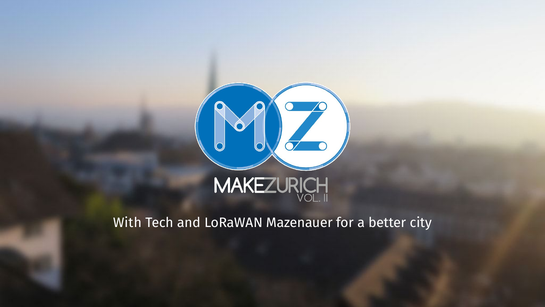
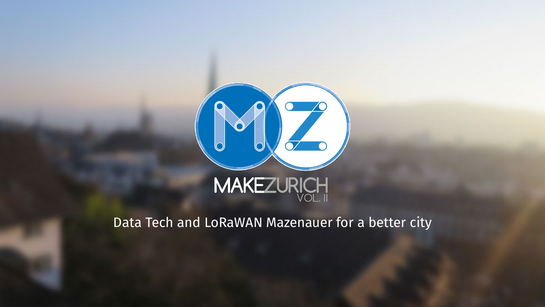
With: With -> Data
